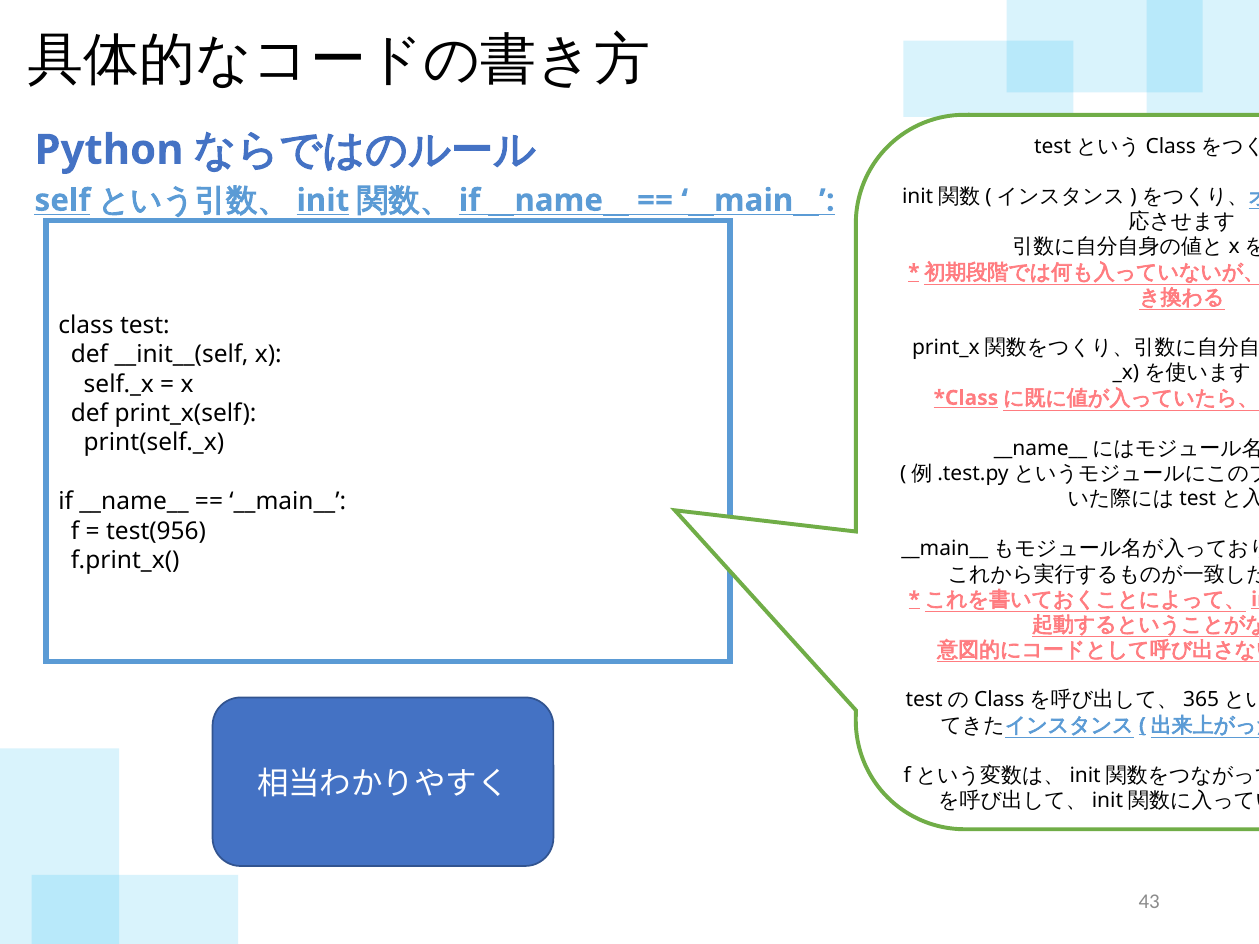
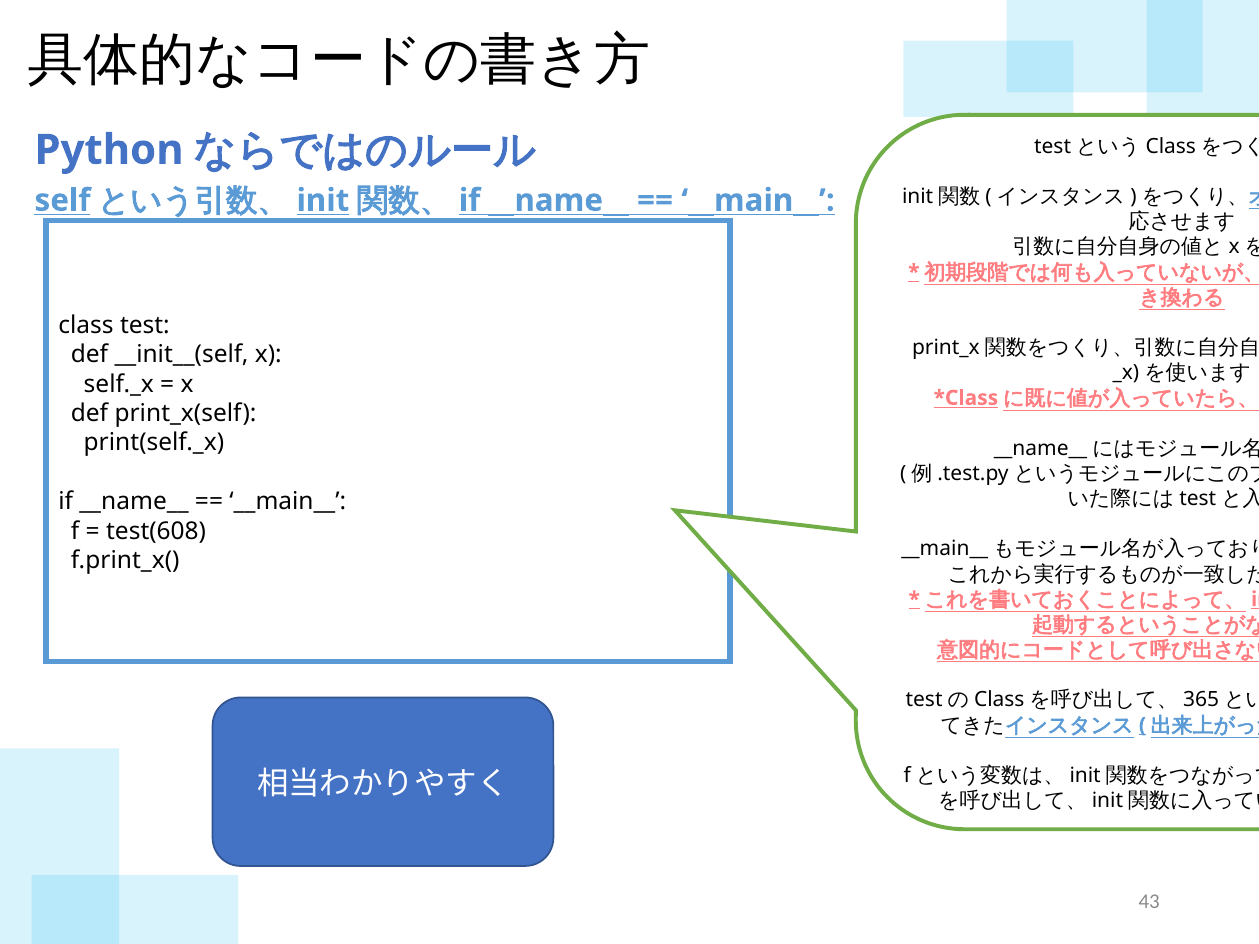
test(956: test(956 -> test(608
